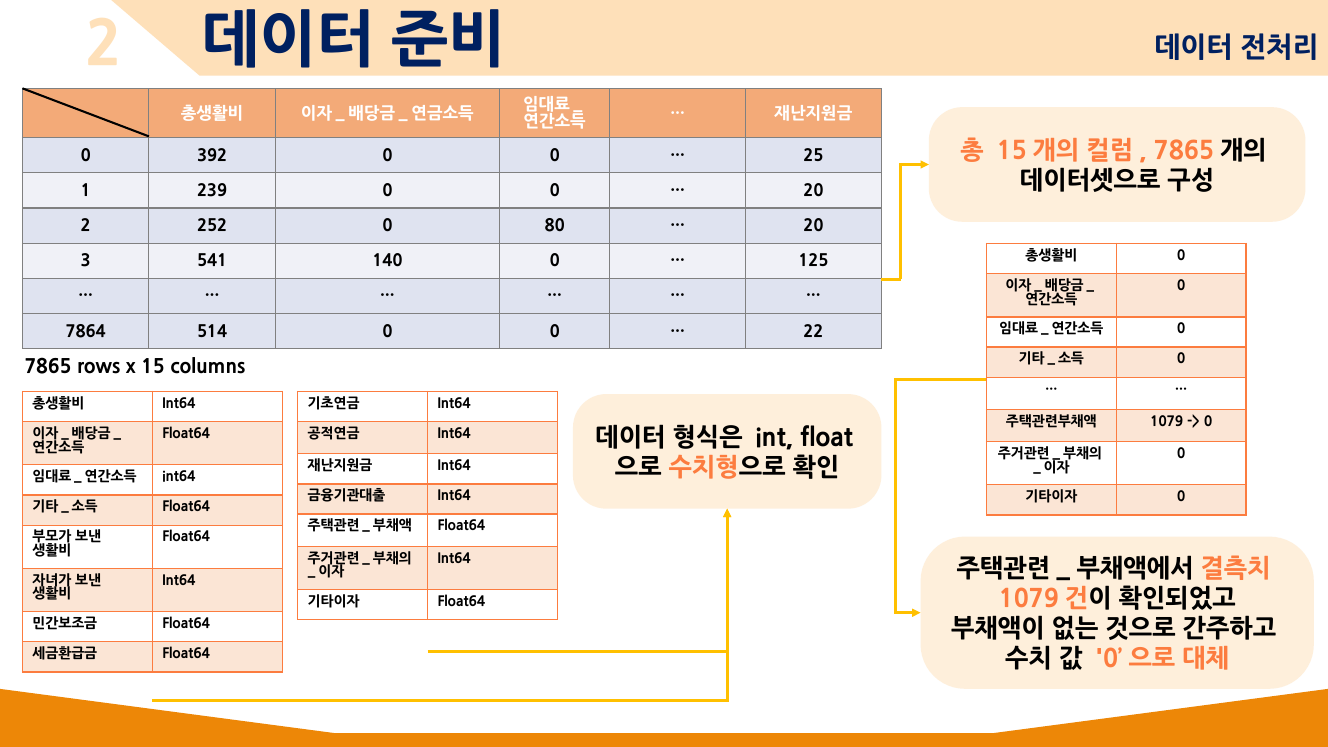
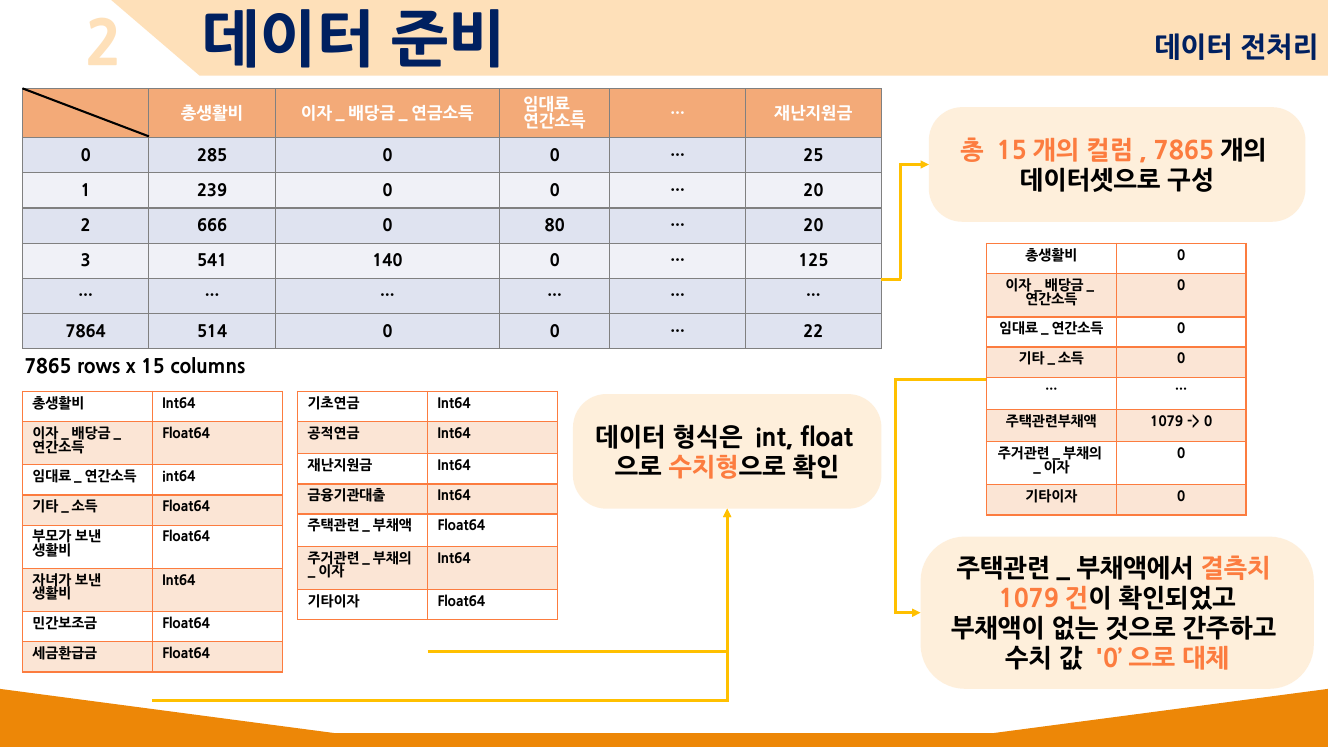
392: 392 -> 285
252: 252 -> 666
